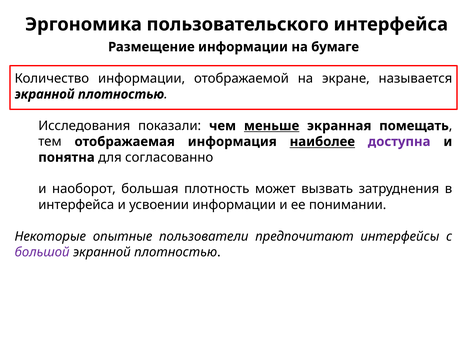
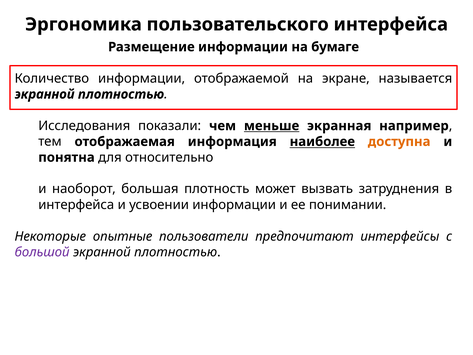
помещать: помещать -> например
доступна colour: purple -> orange
согласованно: согласованно -> относительно
